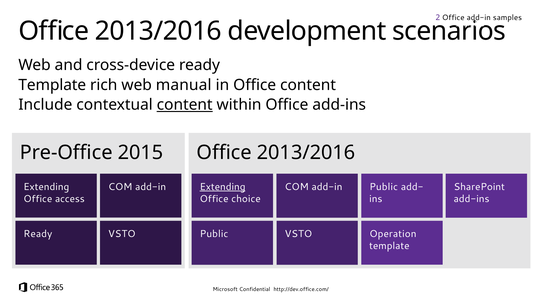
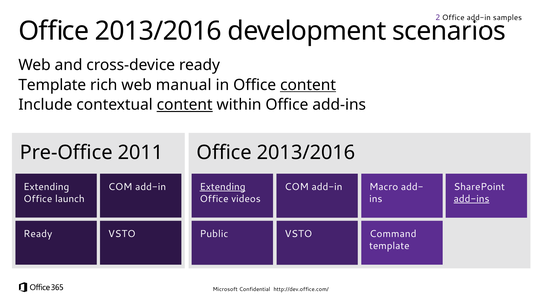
content at (308, 85) underline: none -> present
2015: 2015 -> 2011
Public at (384, 187): Public -> Macro
access: access -> launch
choice: choice -> videos
add-ins at (472, 199) underline: none -> present
Operation: Operation -> Command
